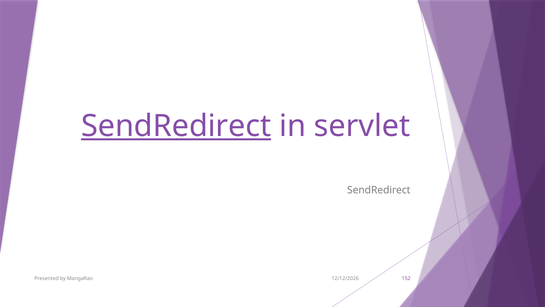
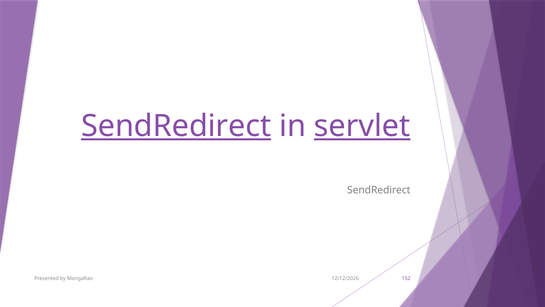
servlet underline: none -> present
